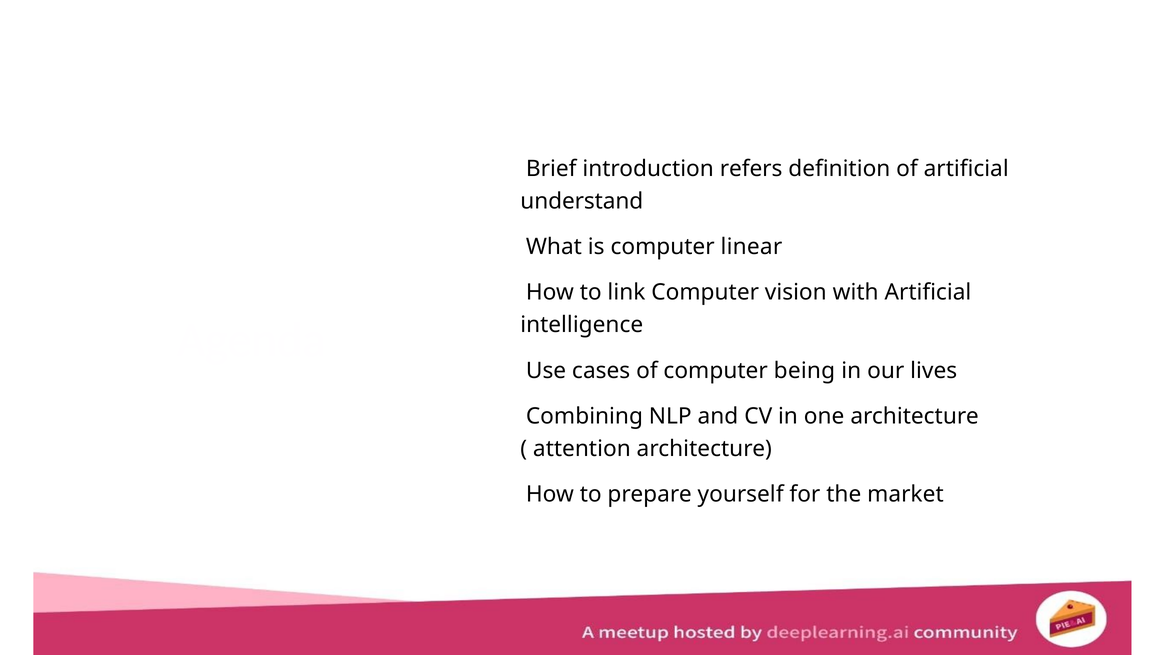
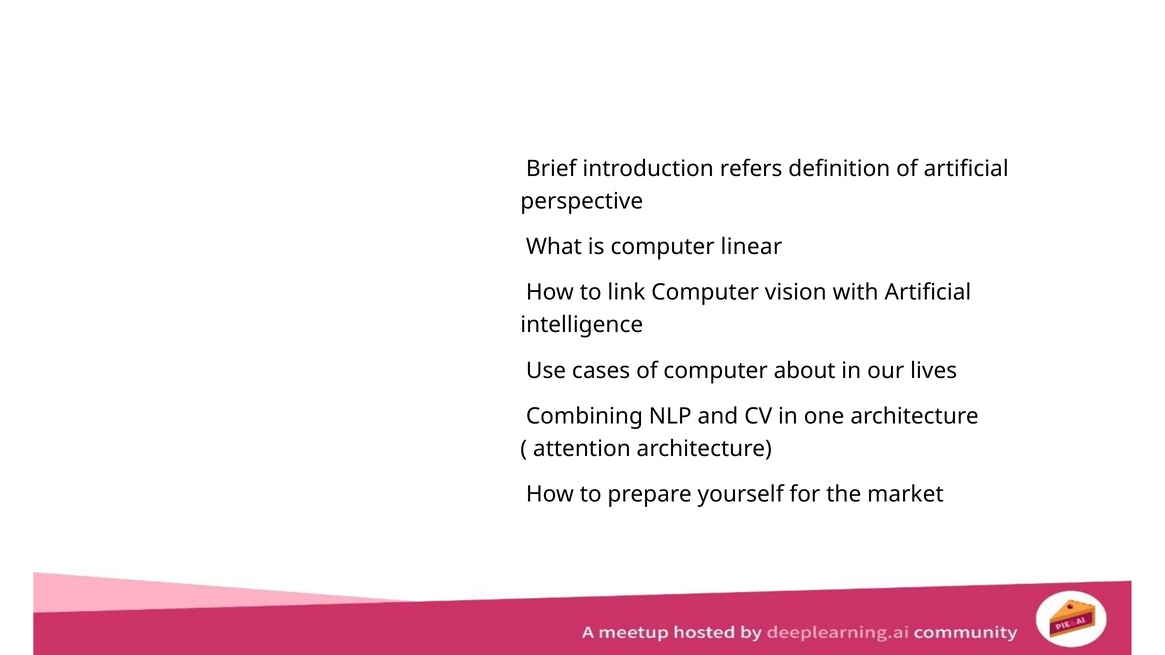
understand: understand -> perspective
being: being -> about
